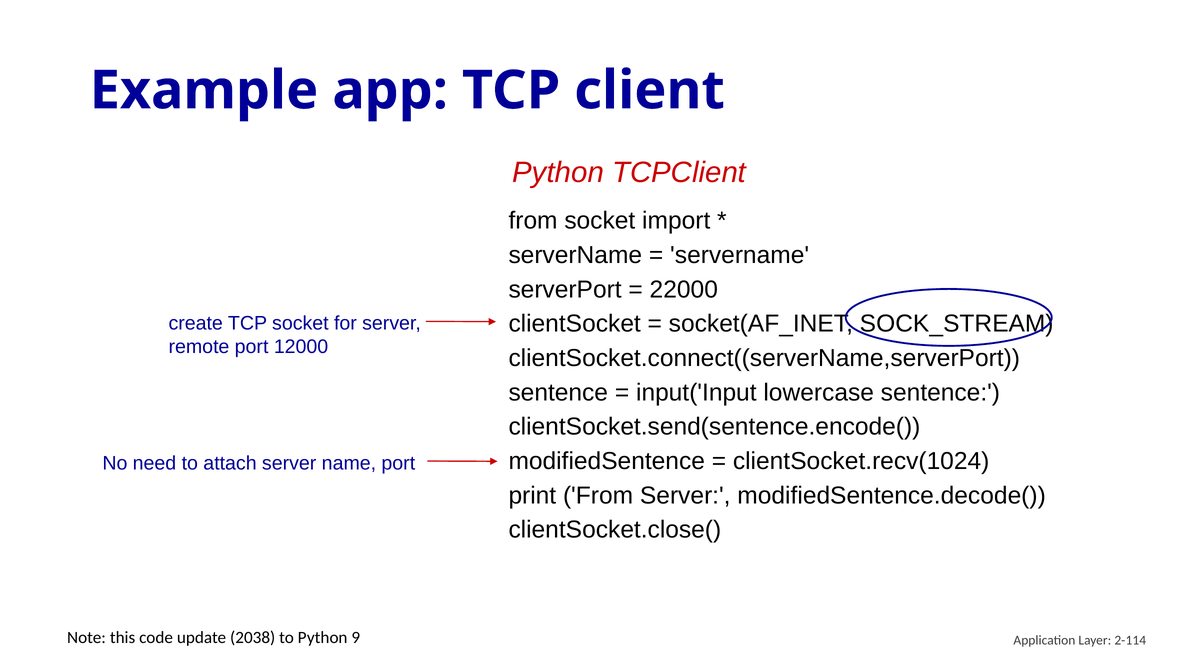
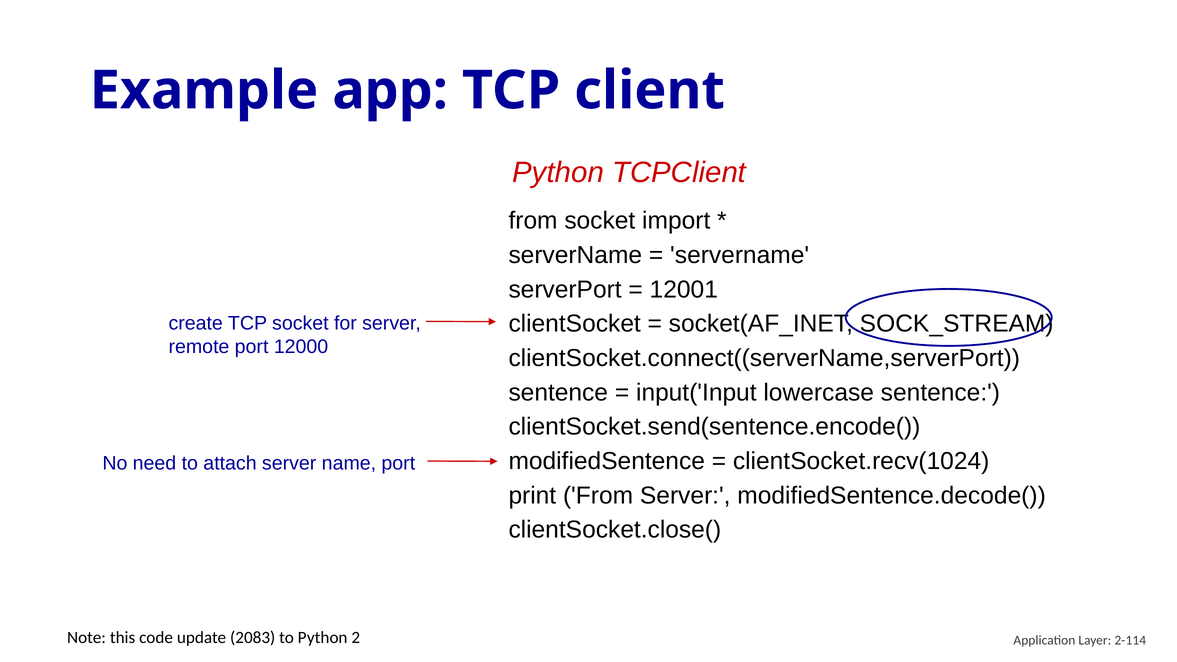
22000: 22000 -> 12001
2038: 2038 -> 2083
9: 9 -> 2
